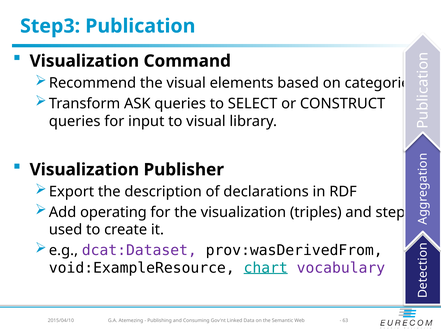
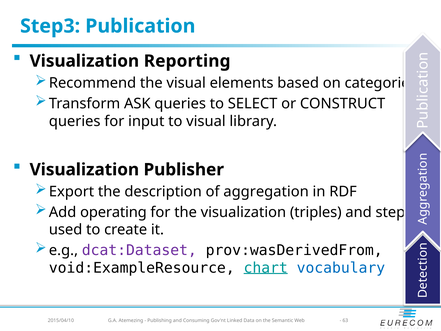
Command: Command -> Reporting
declarations: declarations -> aggregation
vocabulary colour: purple -> blue
